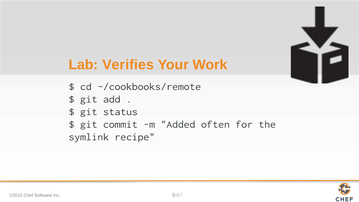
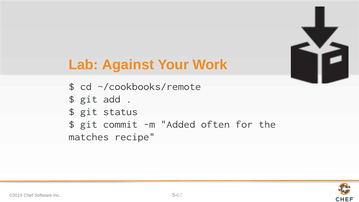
Verifies: Verifies -> Against
symlink: symlink -> matches
